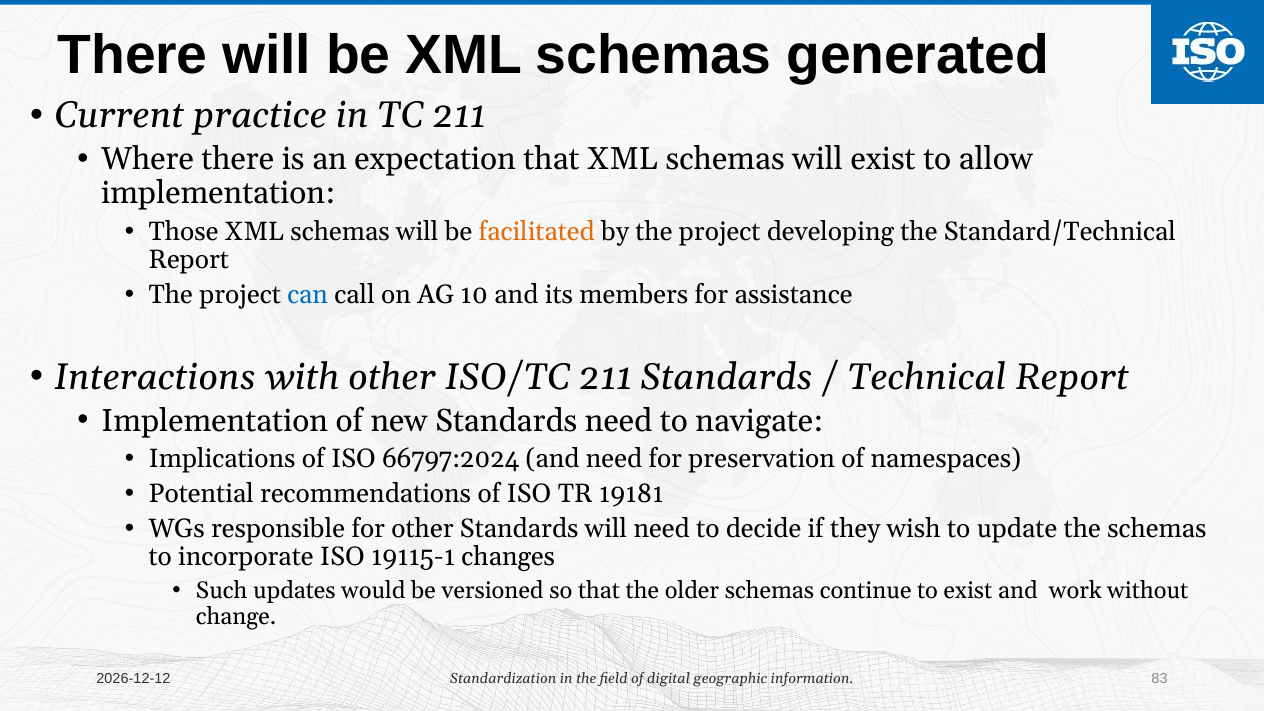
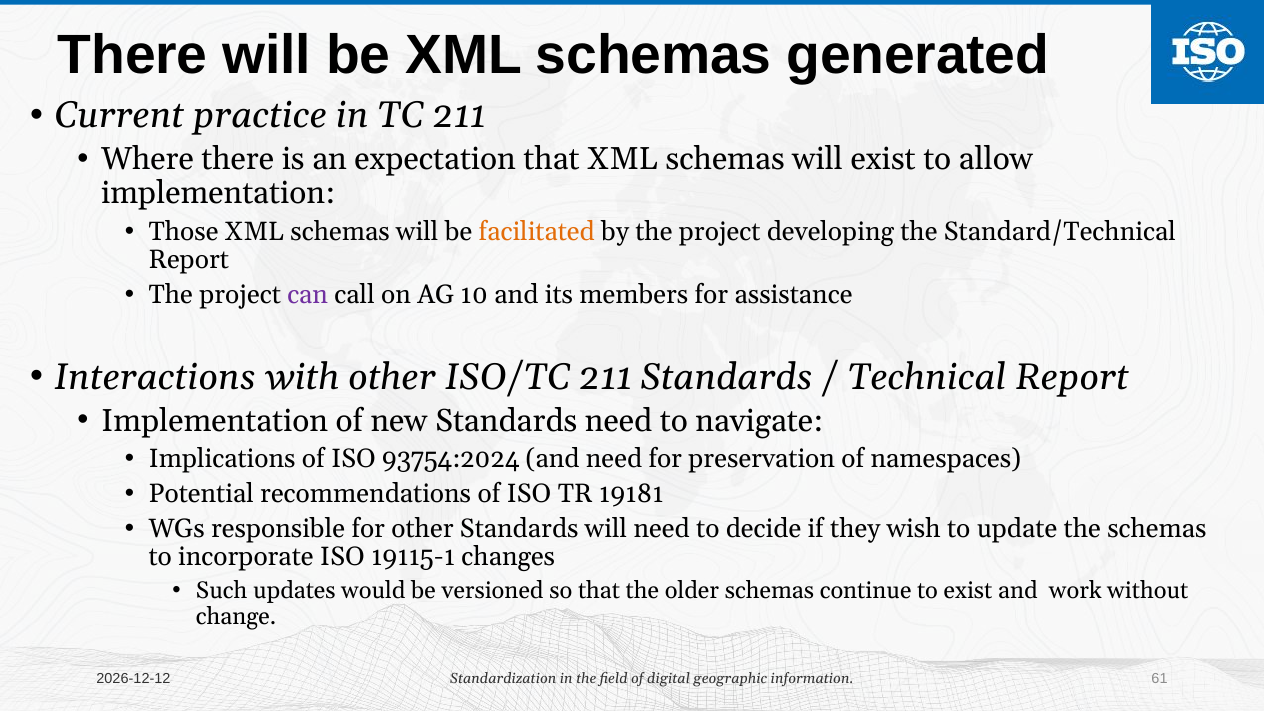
can colour: blue -> purple
66797:2024: 66797:2024 -> 93754:2024
83: 83 -> 61
